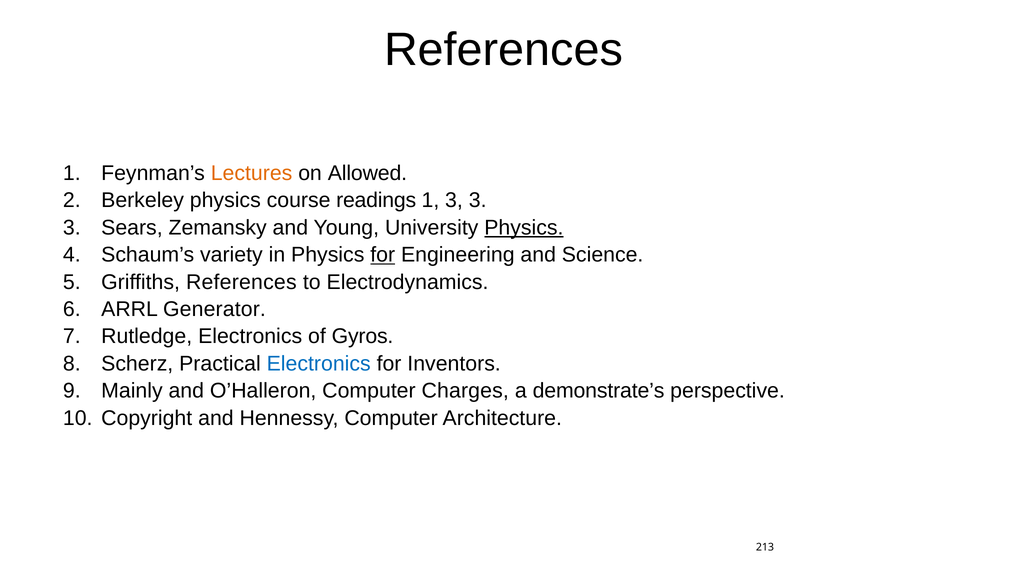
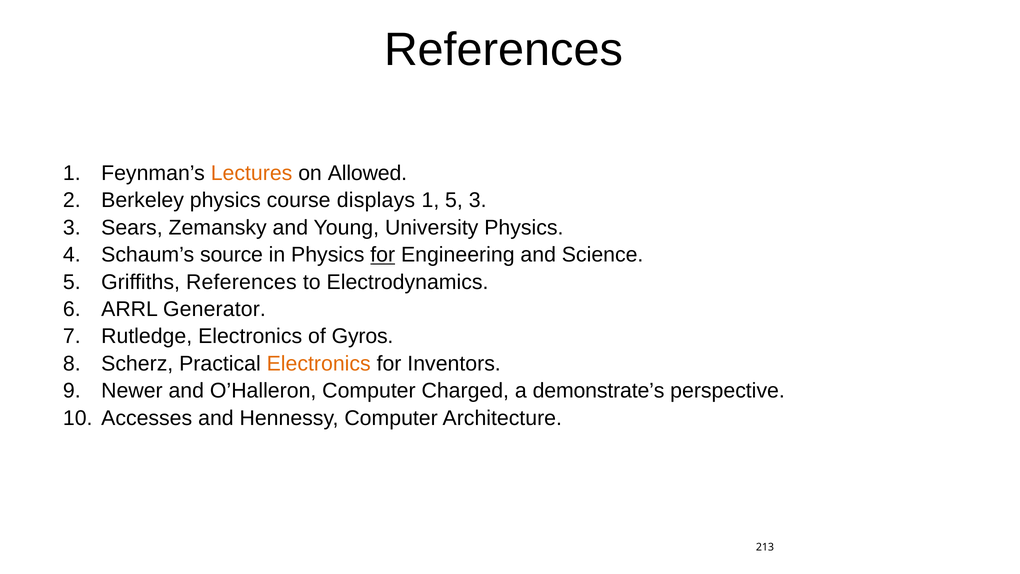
readings: readings -> displays
1 3: 3 -> 5
Physics at (524, 228) underline: present -> none
variety: variety -> source
Electronics at (319, 364) colour: blue -> orange
Mainly: Mainly -> Newer
Charges: Charges -> Charged
Copyright: Copyright -> Accesses
